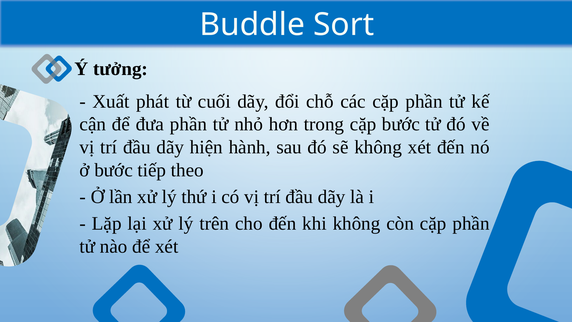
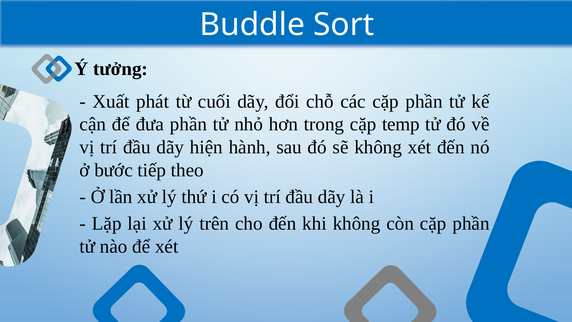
cặp bước: bước -> temp
